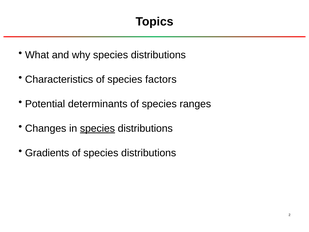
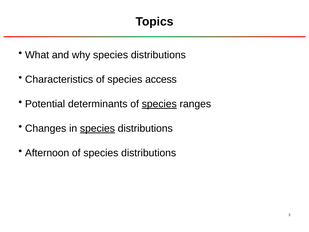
factors: factors -> access
species at (159, 104) underline: none -> present
Gradients: Gradients -> Afternoon
